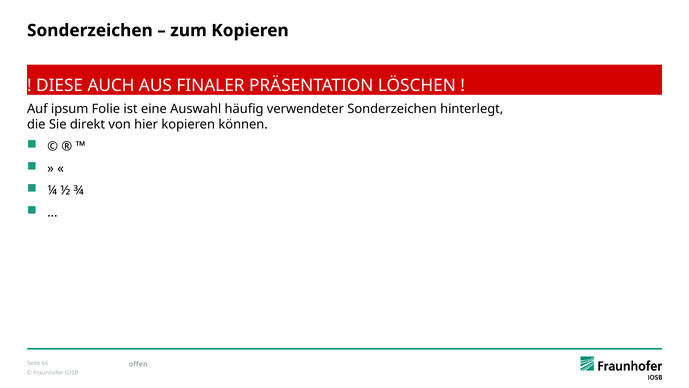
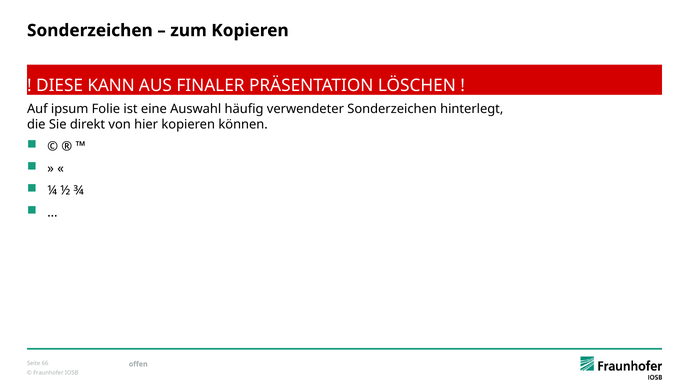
AUCH: AUCH -> KANN
